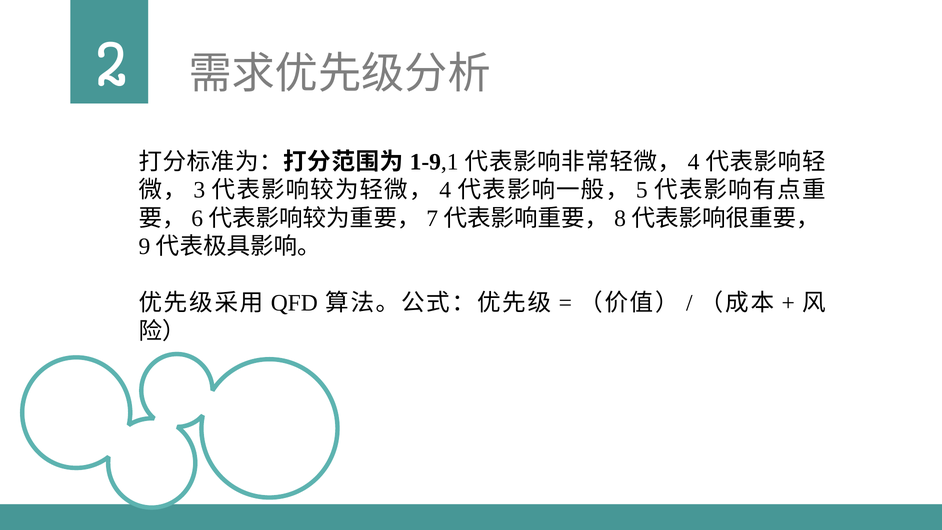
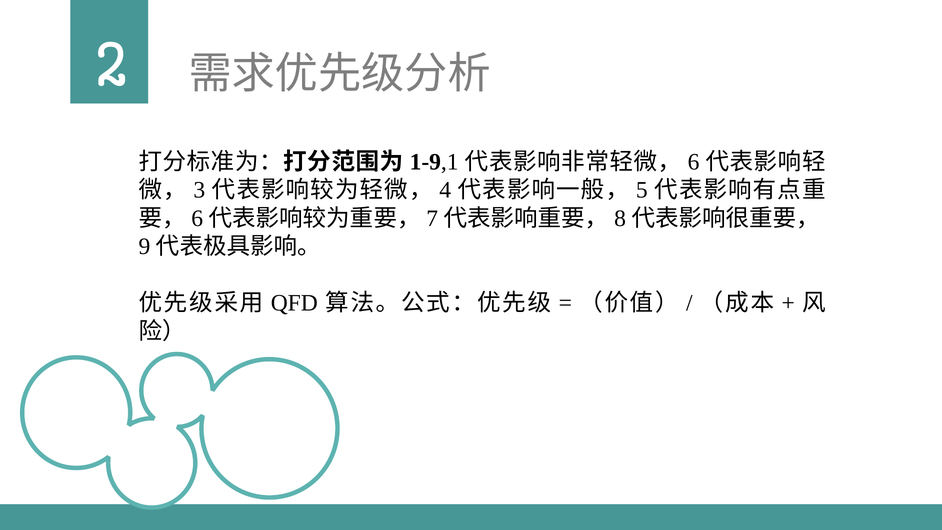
4 at (694, 162): 4 -> 6
